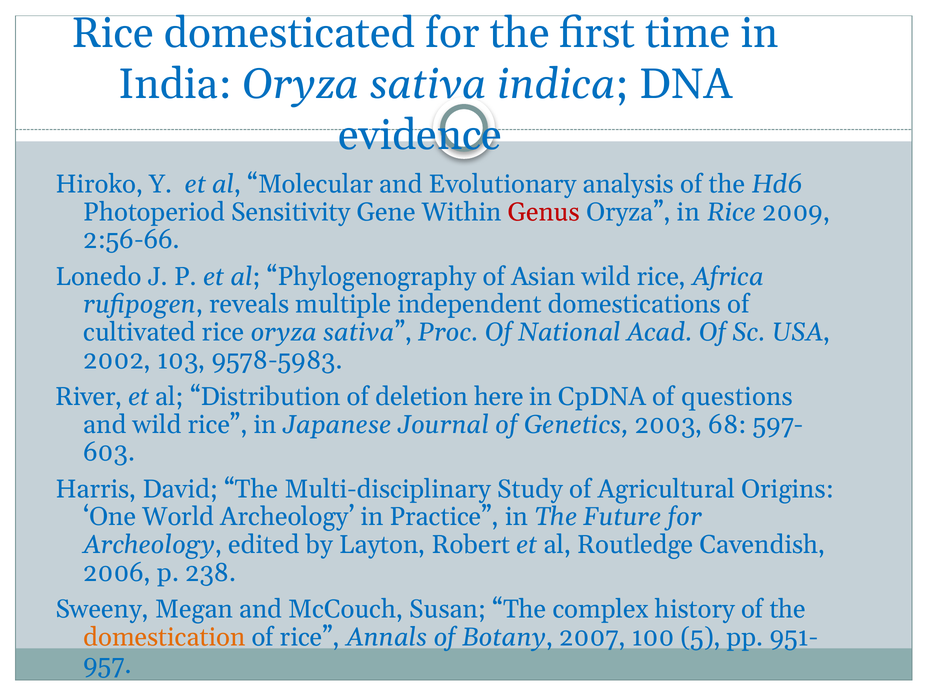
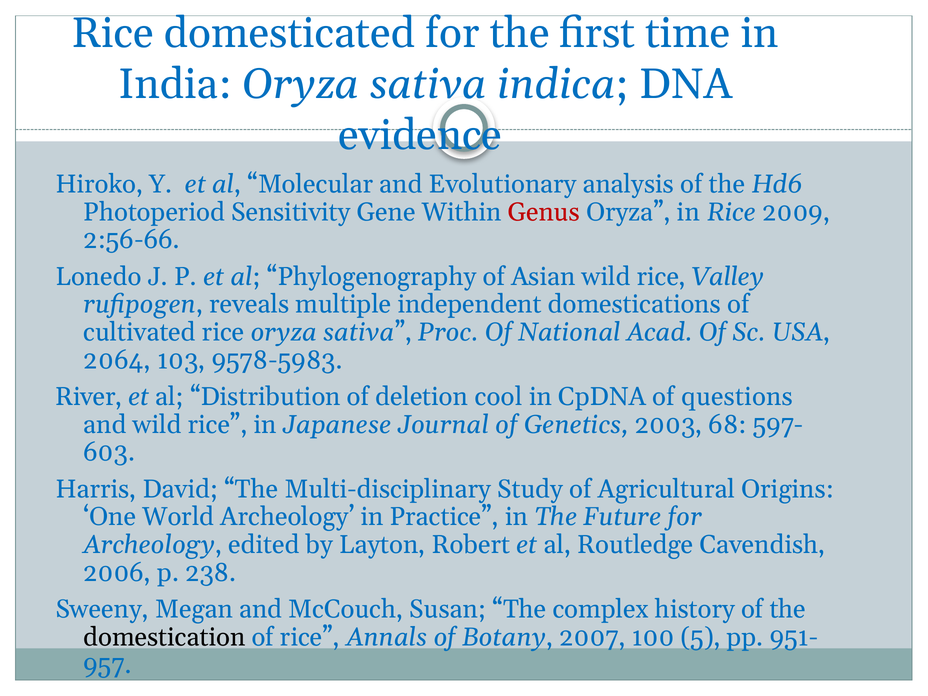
Africa: Africa -> Valley
2002: 2002 -> 2064
here: here -> cool
domestication colour: orange -> black
